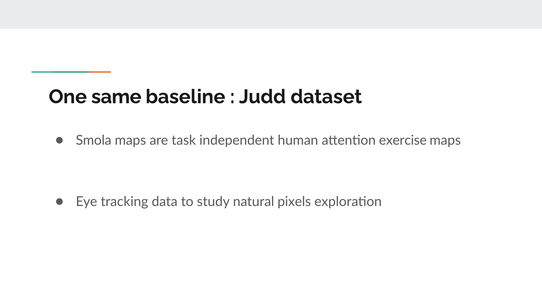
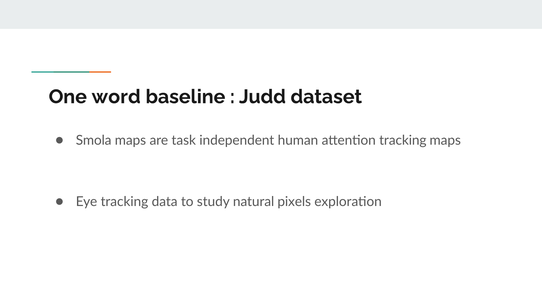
same: same -> word
attention exercise: exercise -> tracking
